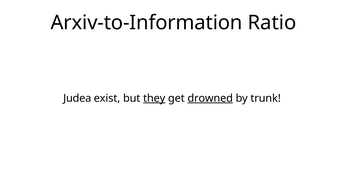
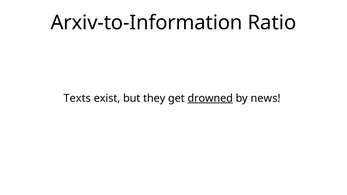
Judea: Judea -> Texts
they underline: present -> none
trunk: trunk -> news
